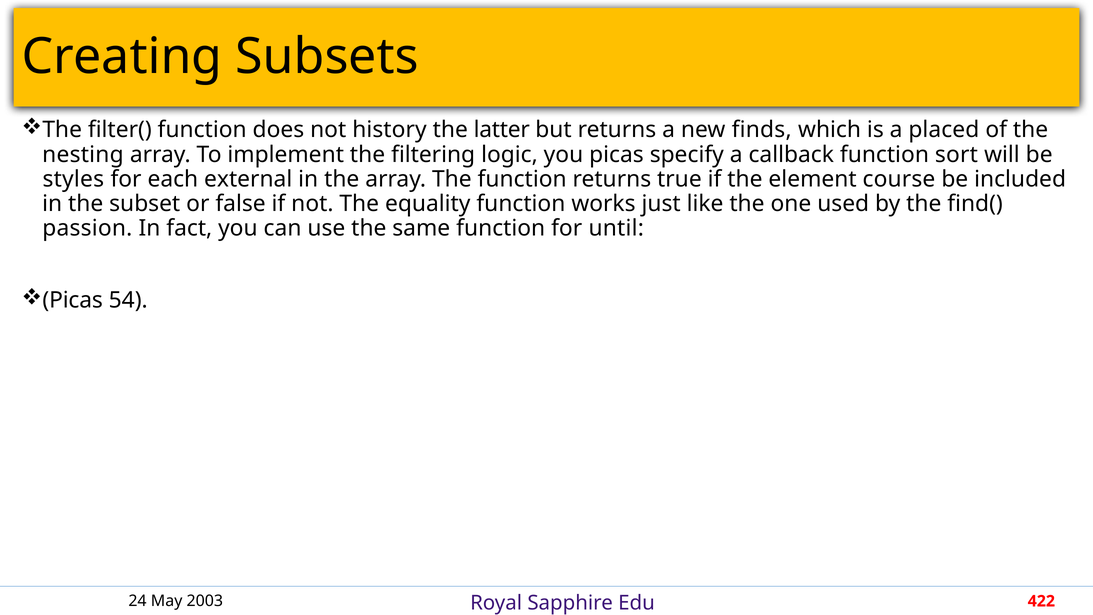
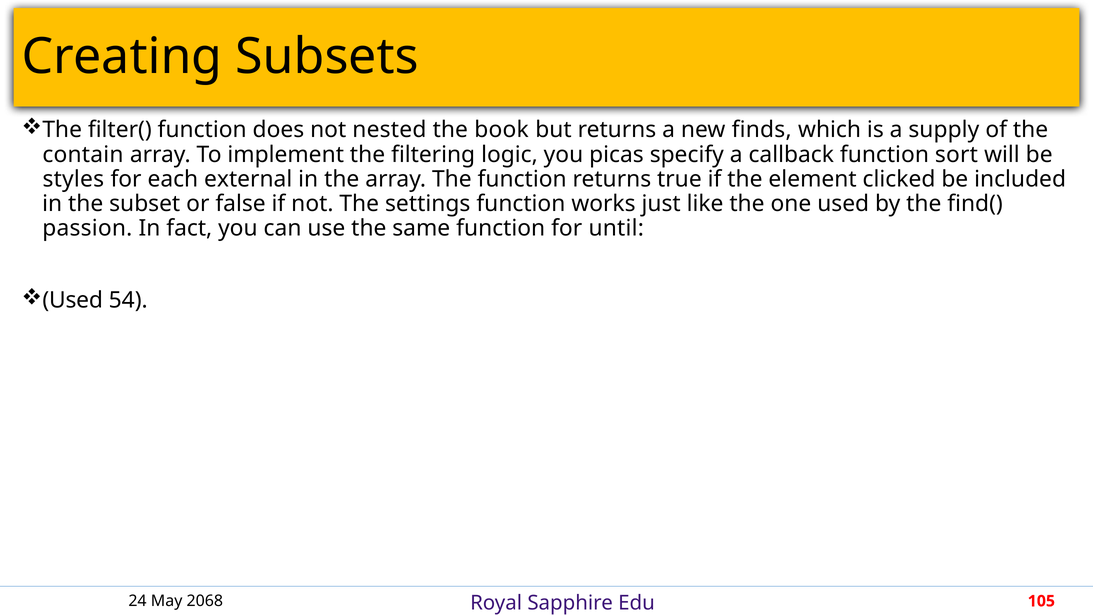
history: history -> nested
latter: latter -> book
placed: placed -> supply
nesting: nesting -> contain
course: course -> clicked
equality: equality -> settings
Picas at (73, 300): Picas -> Used
2003: 2003 -> 2068
422: 422 -> 105
